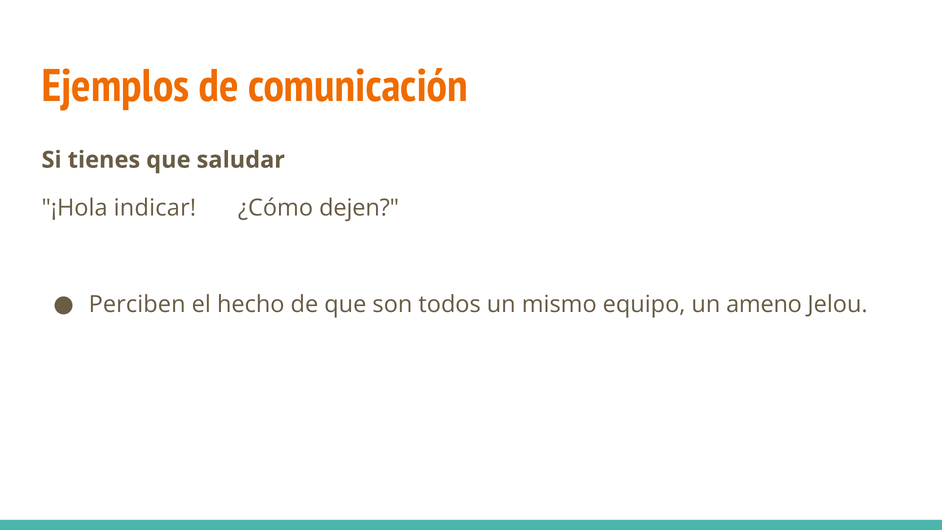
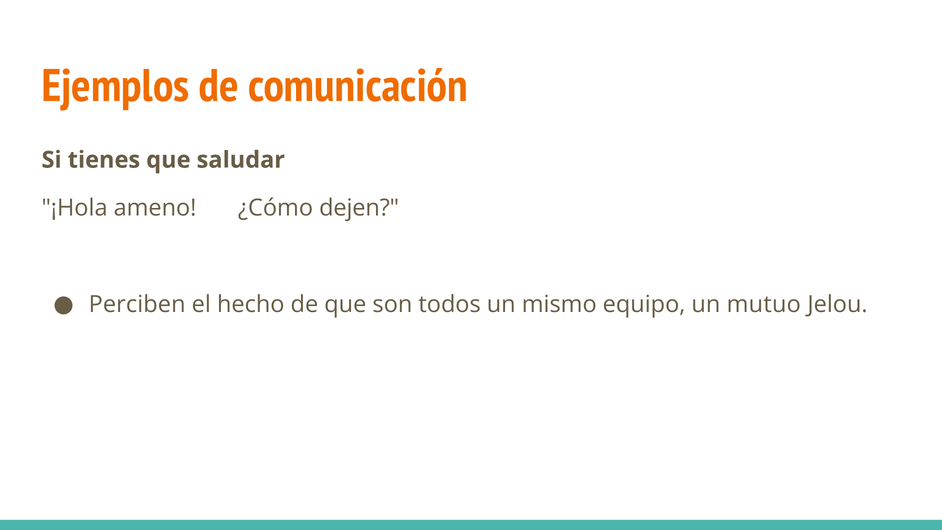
indicar: indicar -> ameno
ameno: ameno -> mutuo
